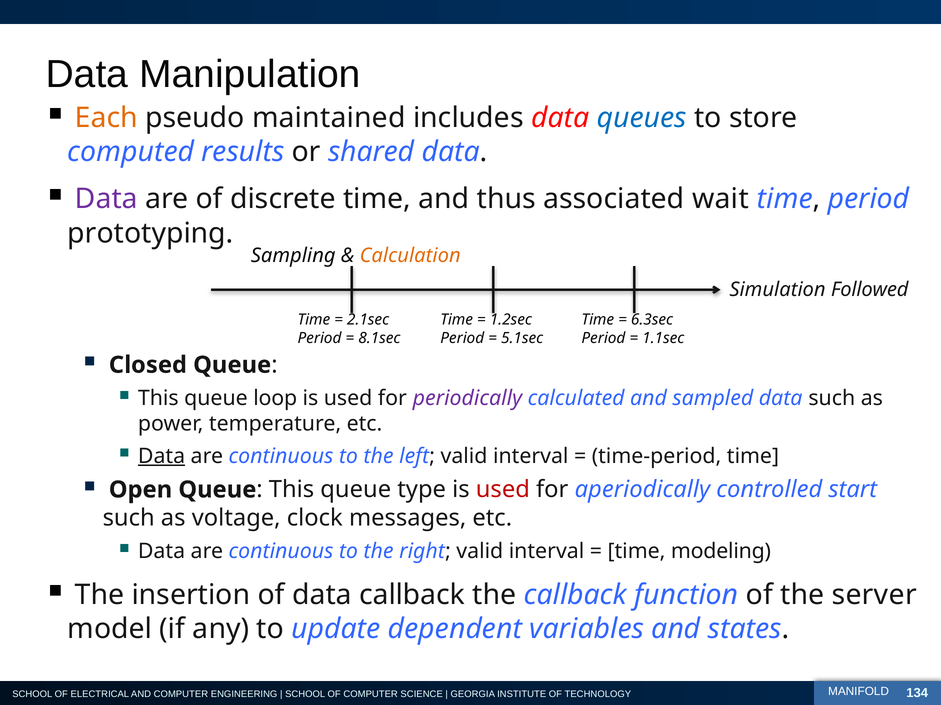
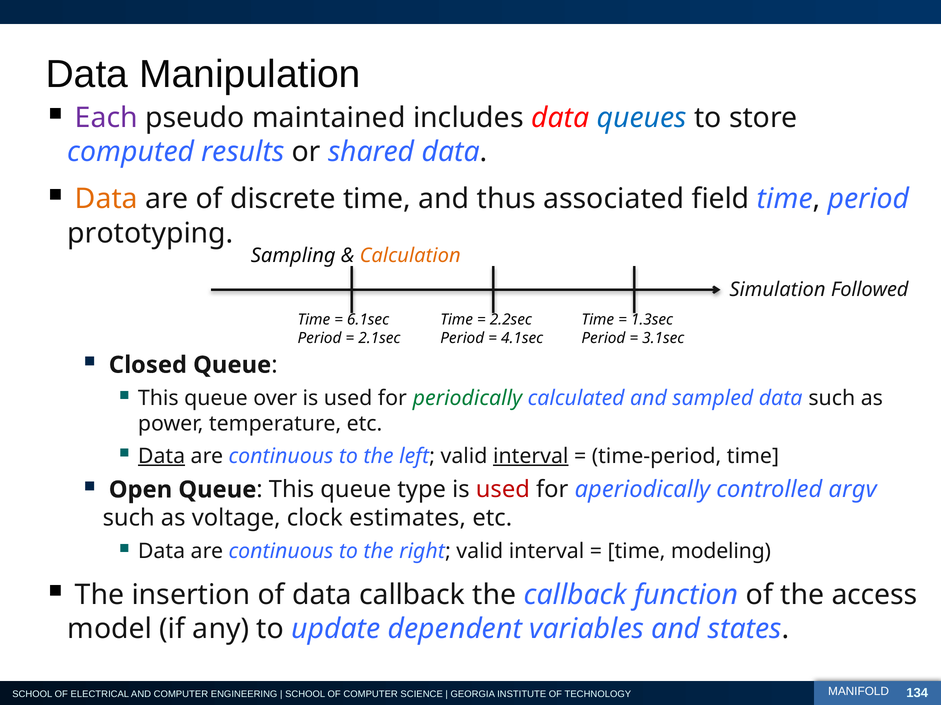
Each colour: orange -> purple
Data at (106, 199) colour: purple -> orange
wait: wait -> field
2.1sec: 2.1sec -> 6.1sec
1.2sec: 1.2sec -> 2.2sec
6.3sec: 6.3sec -> 1.3sec
8.1sec: 8.1sec -> 2.1sec
5.1sec: 5.1sec -> 4.1sec
1.1sec: 1.1sec -> 3.1sec
loop: loop -> over
periodically colour: purple -> green
interval at (531, 456) underline: none -> present
start: start -> argv
messages: messages -> estimates
server: server -> access
